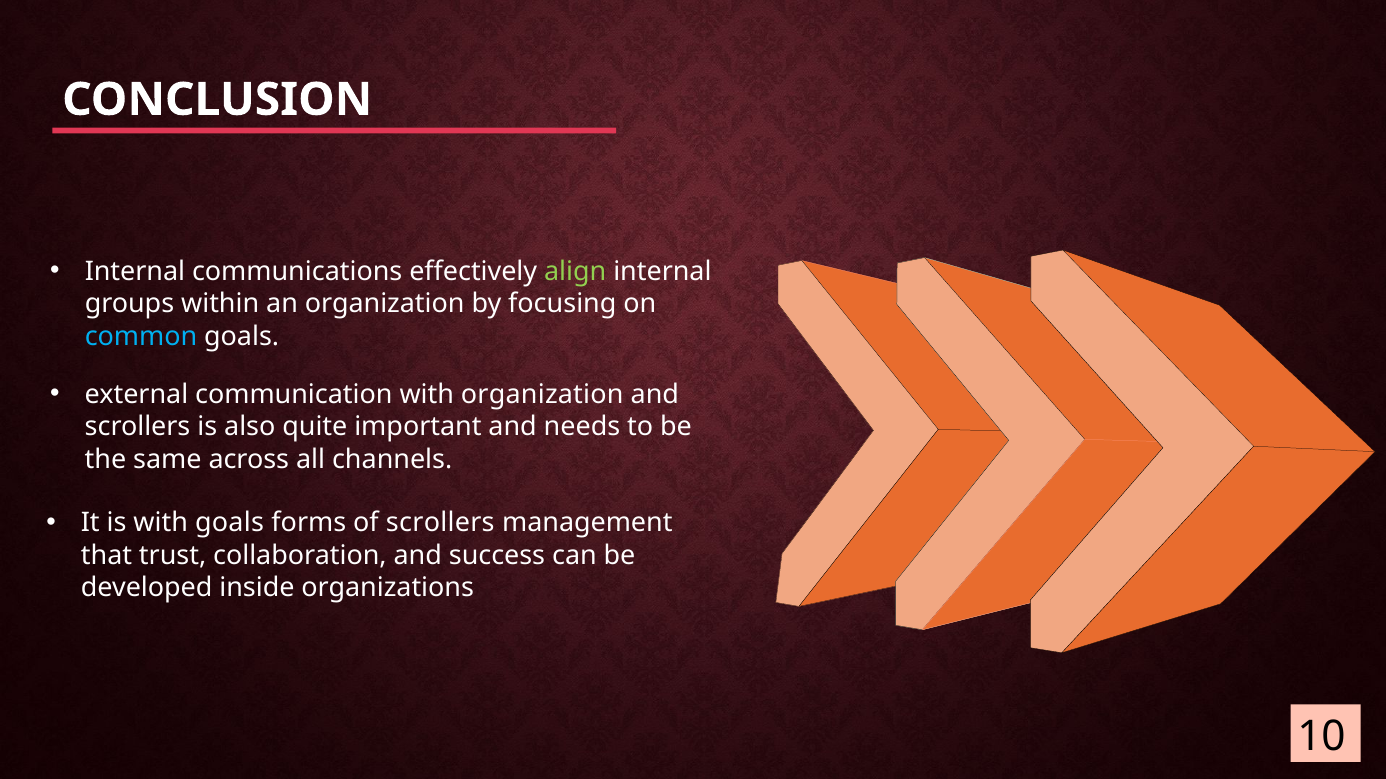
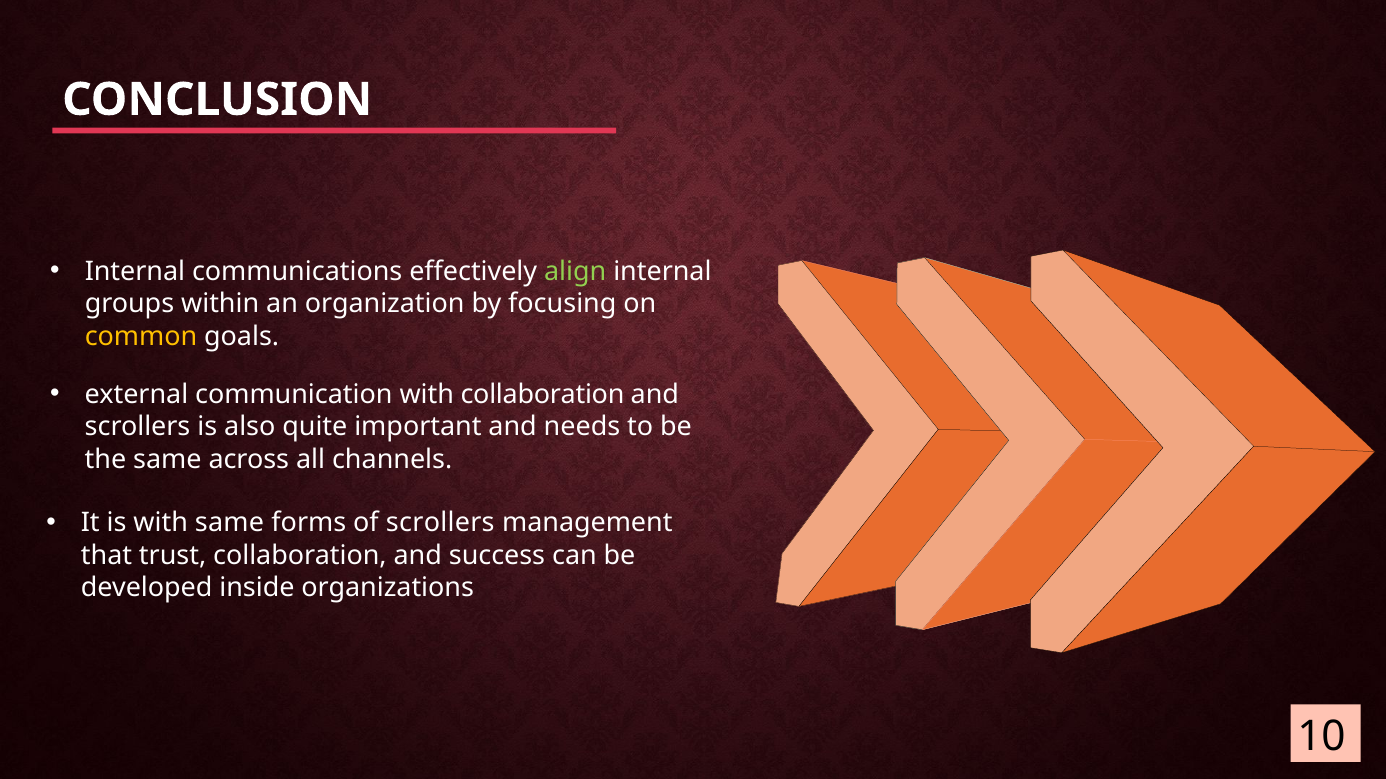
common colour: light blue -> yellow
with organization: organization -> collaboration
with goals: goals -> same
